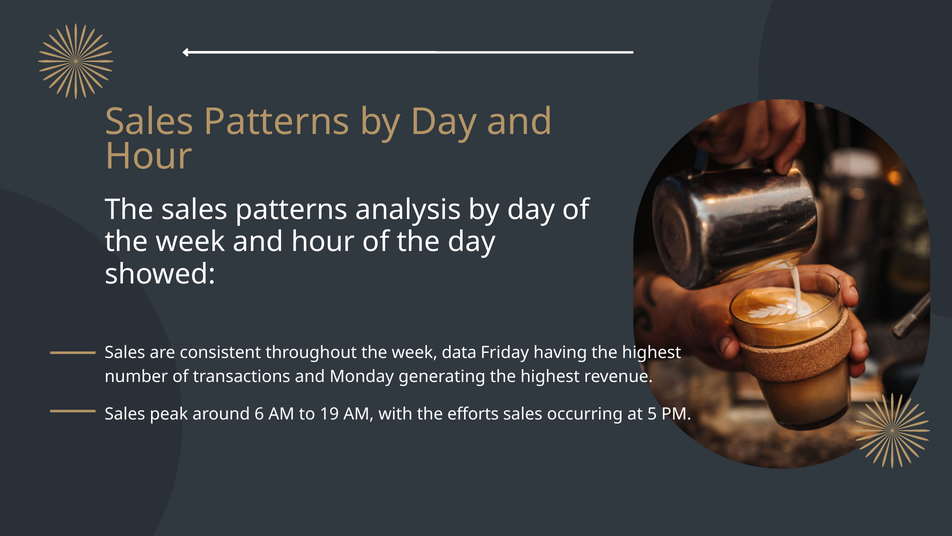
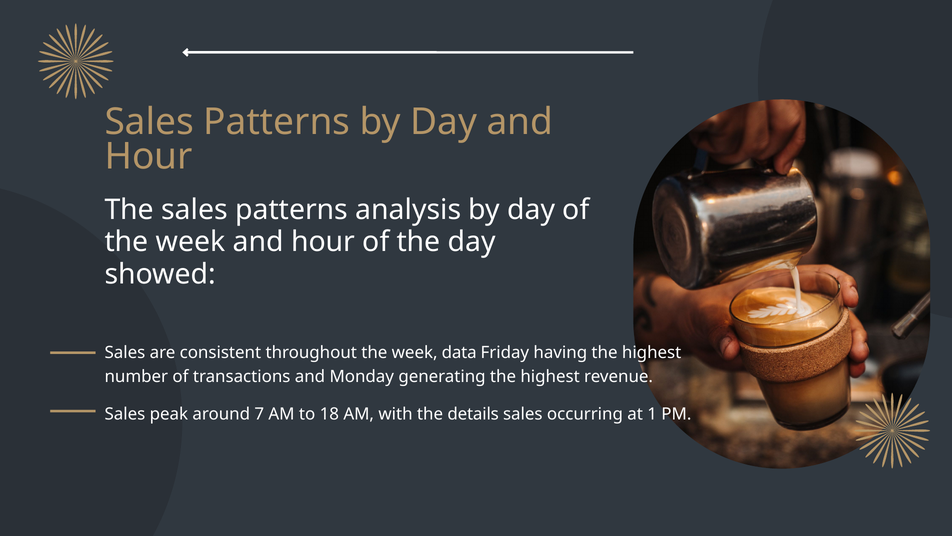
6: 6 -> 7
19: 19 -> 18
efforts: efforts -> details
5: 5 -> 1
